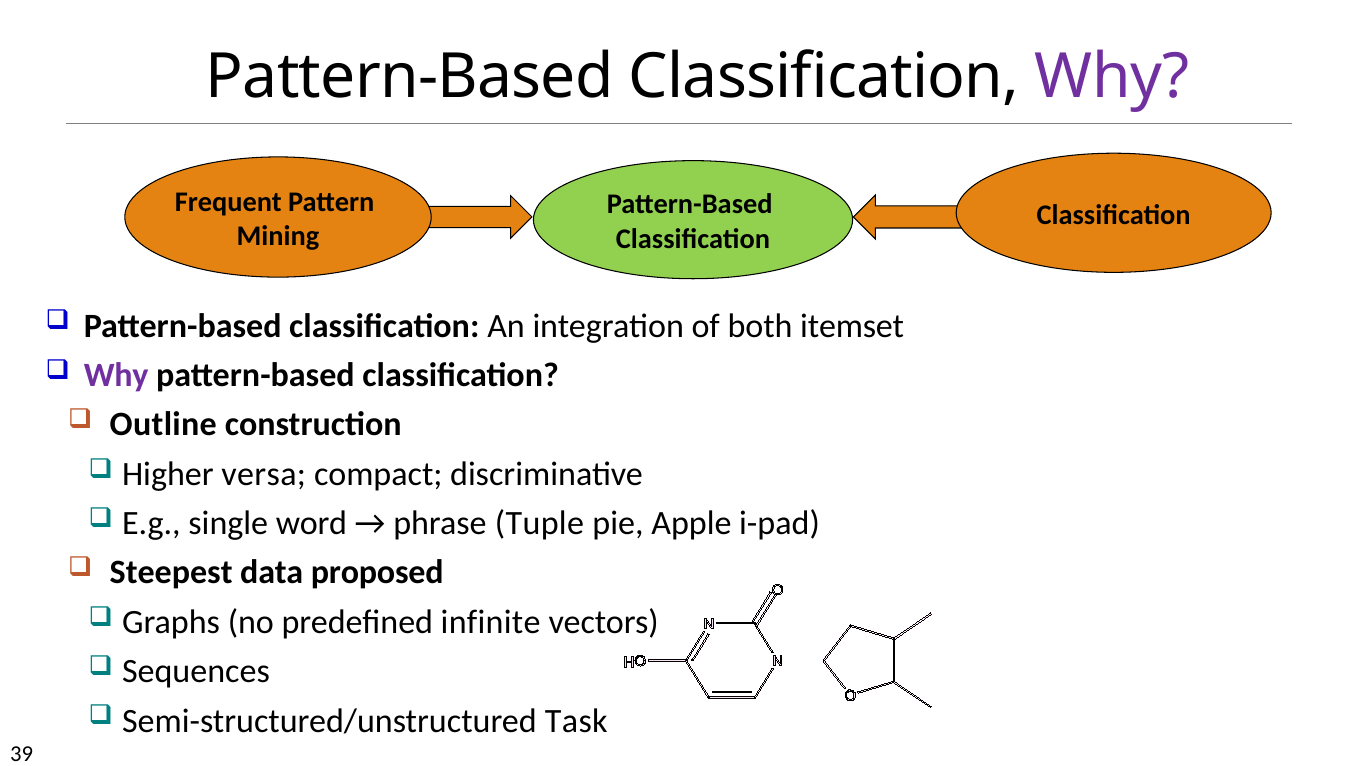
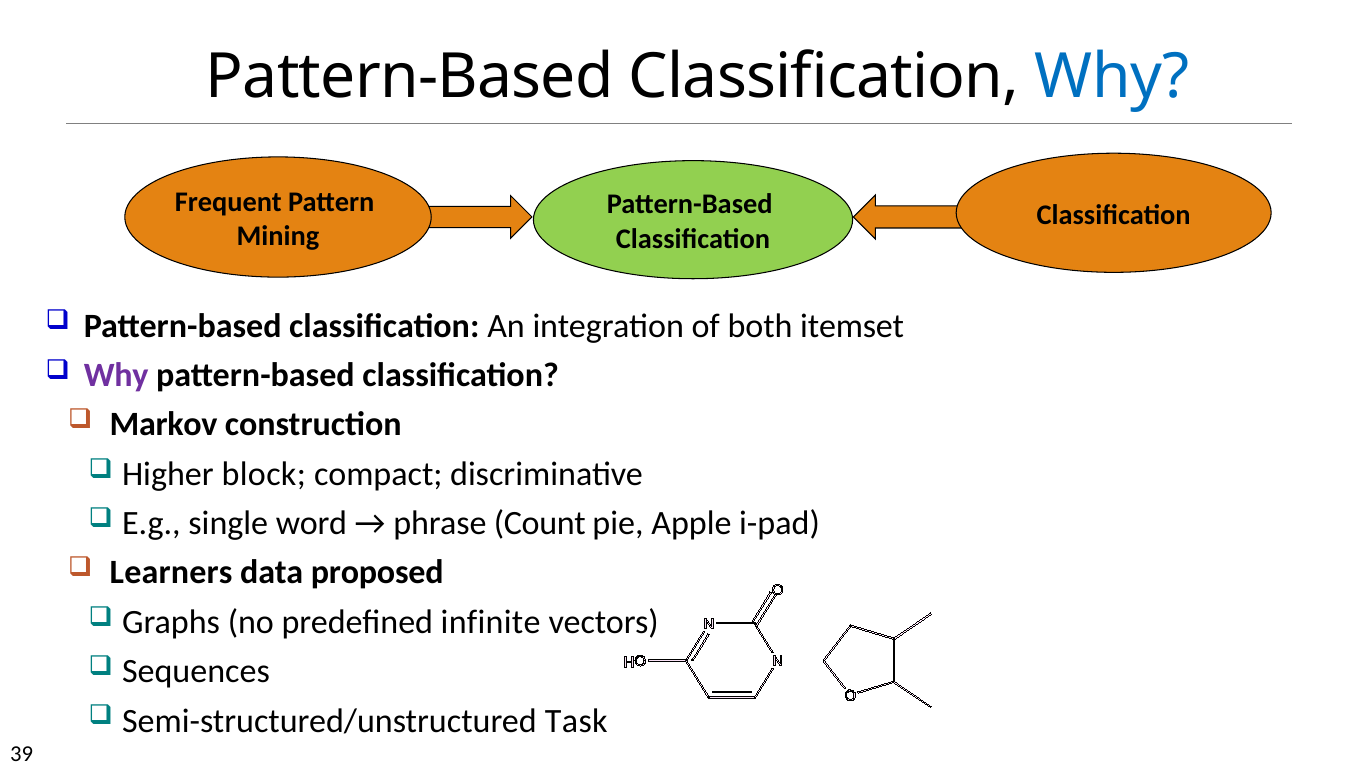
Why at (1112, 77) colour: purple -> blue
Outline: Outline -> Markov
versa: versa -> block
Tuple: Tuple -> Count
Steepest: Steepest -> Learners
